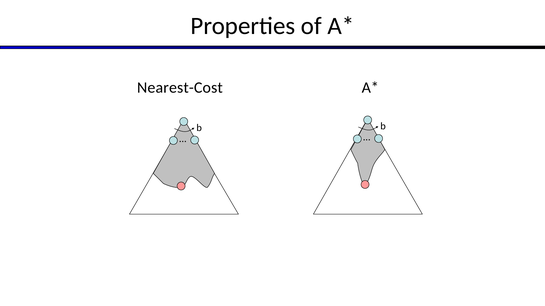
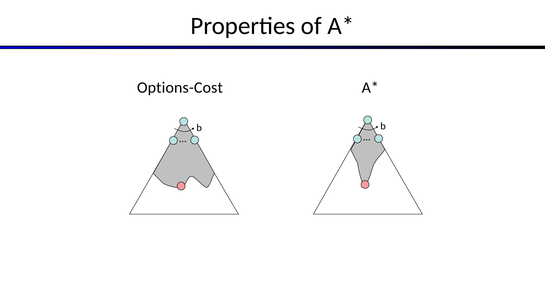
Nearest-Cost: Nearest-Cost -> Options-Cost
